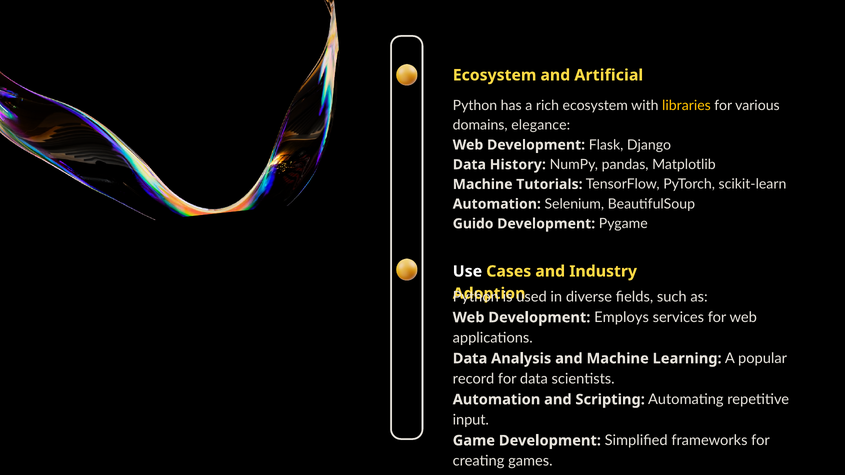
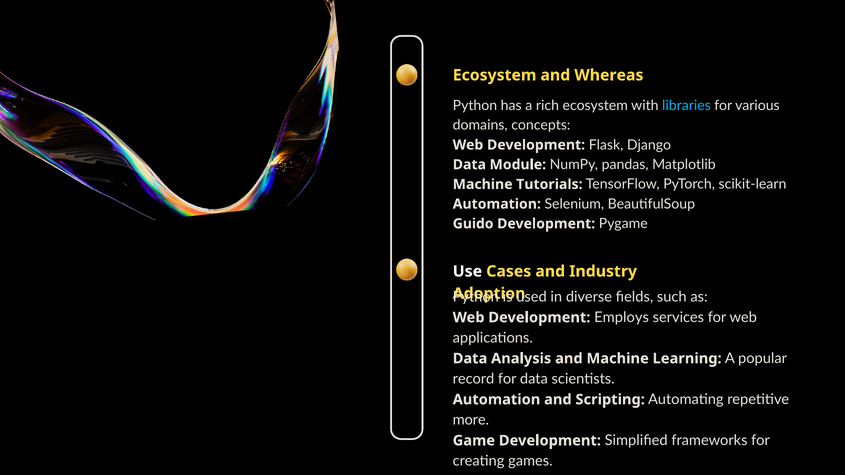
Artificial: Artificial -> Whereas
libraries colour: yellow -> light blue
elegance: elegance -> concepts
History: History -> Module
input: input -> more
